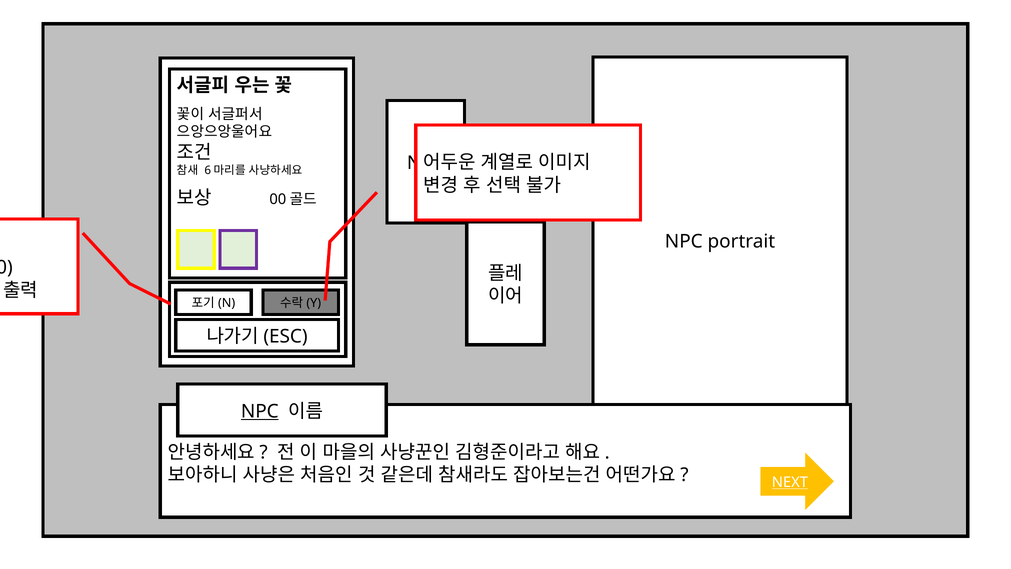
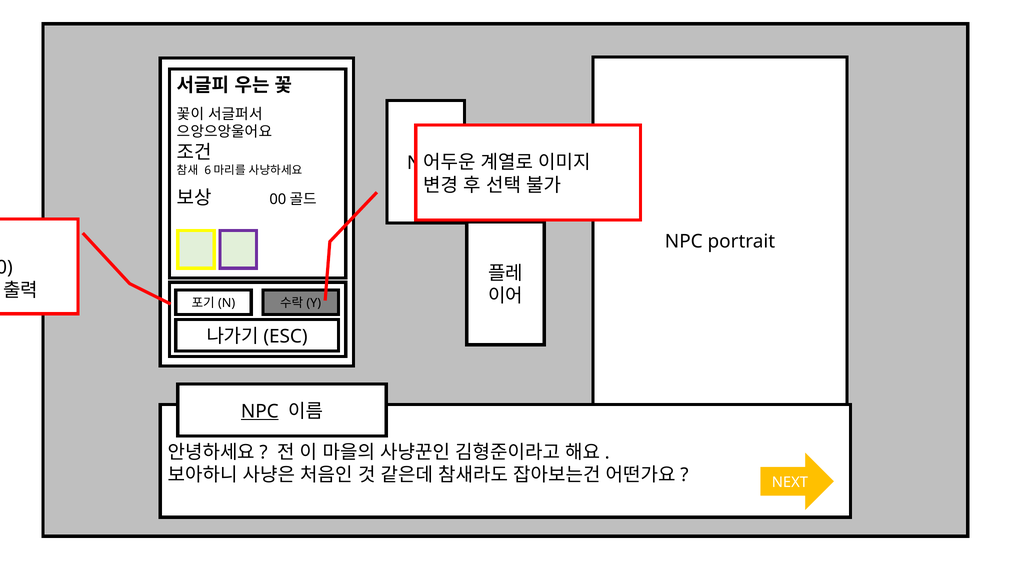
NEXT underline: present -> none
